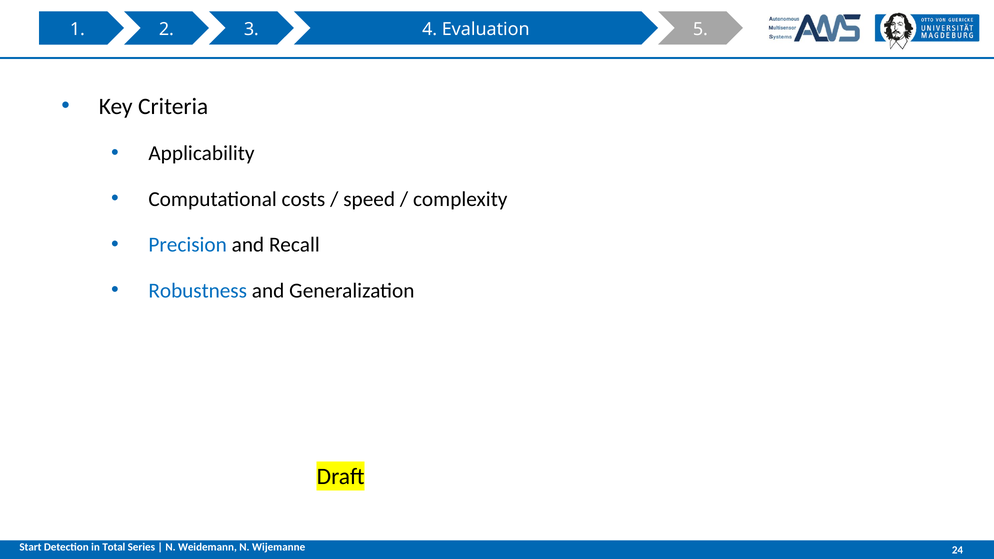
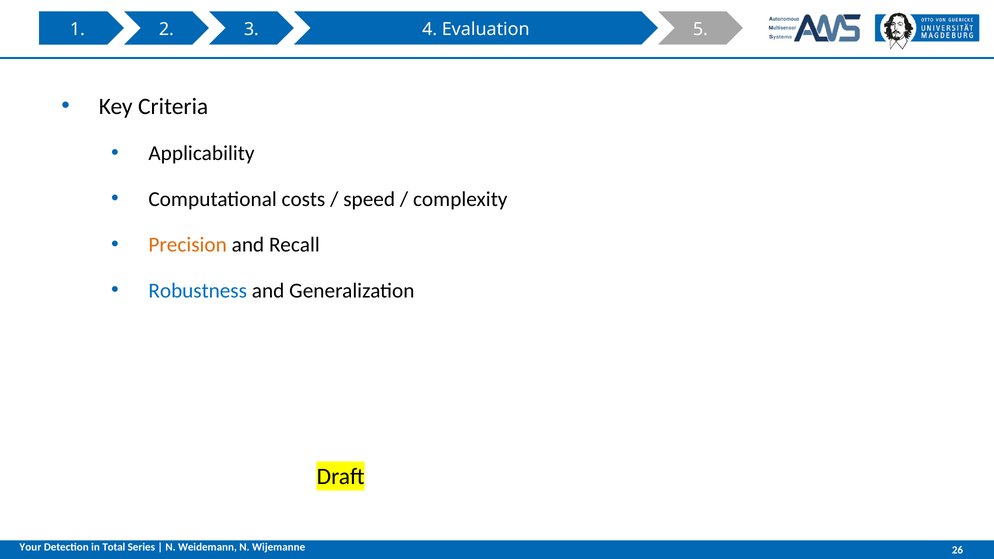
Precision colour: blue -> orange
Start: Start -> Your
24: 24 -> 26
